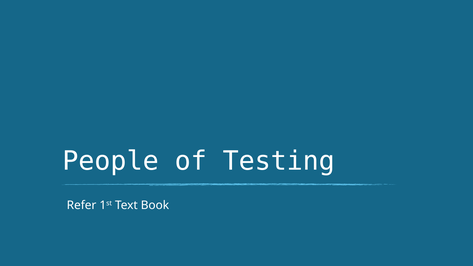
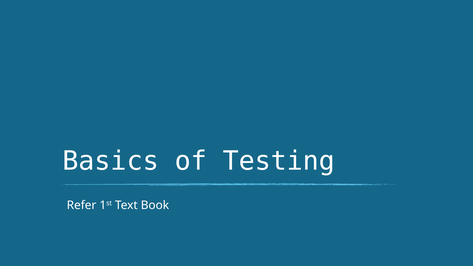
People: People -> Basics
